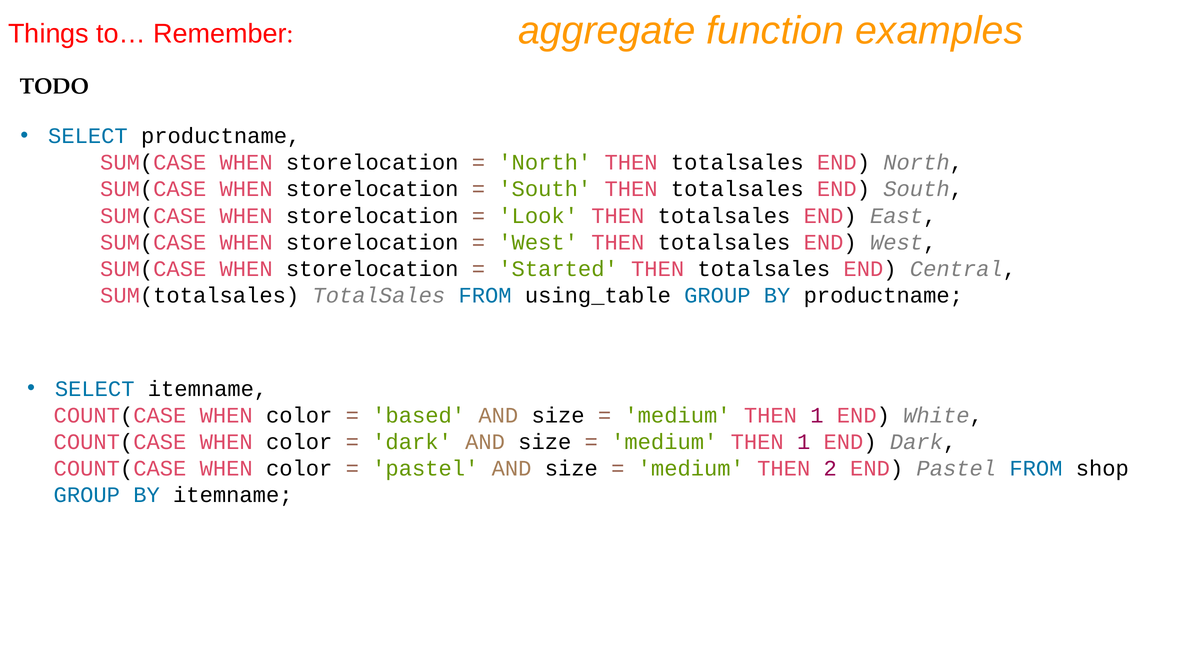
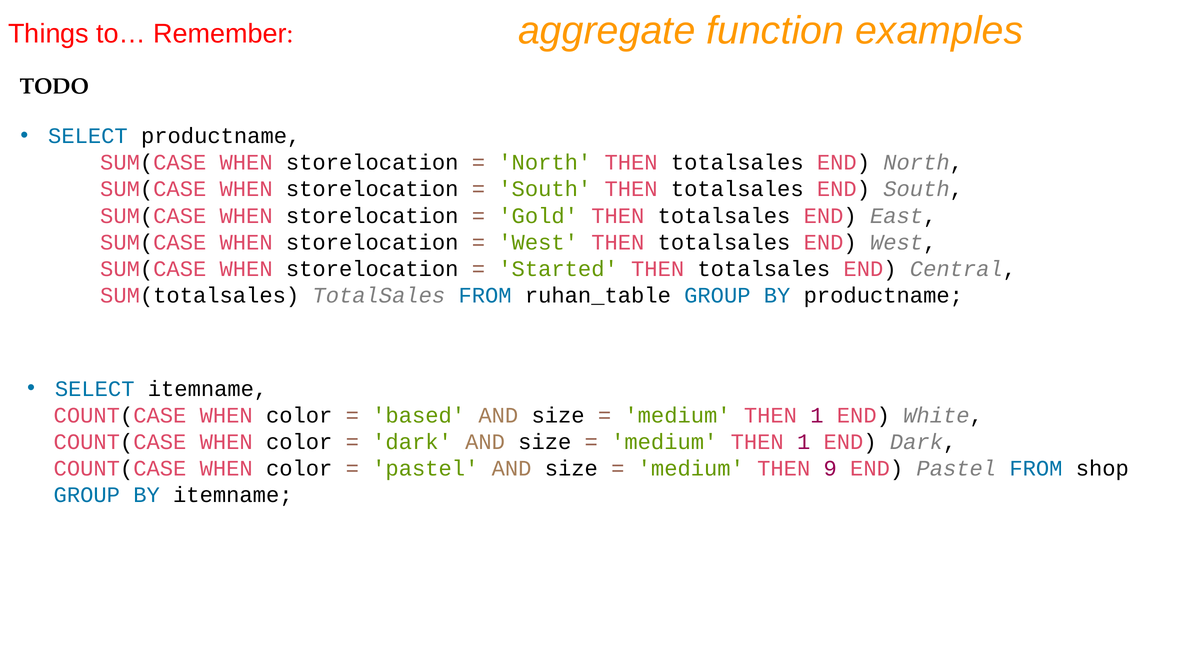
Look: Look -> Gold
using_table: using_table -> ruhan_table
2: 2 -> 9
